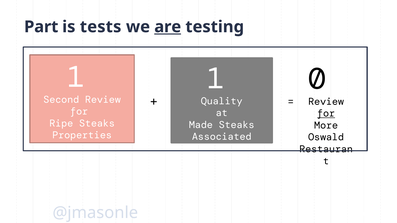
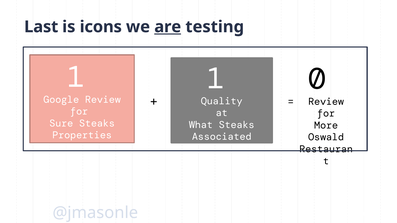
Part: Part -> Last
tests: tests -> icons
Second: Second -> Google
for at (326, 114) underline: present -> none
Ripe: Ripe -> Sure
Made: Made -> What
